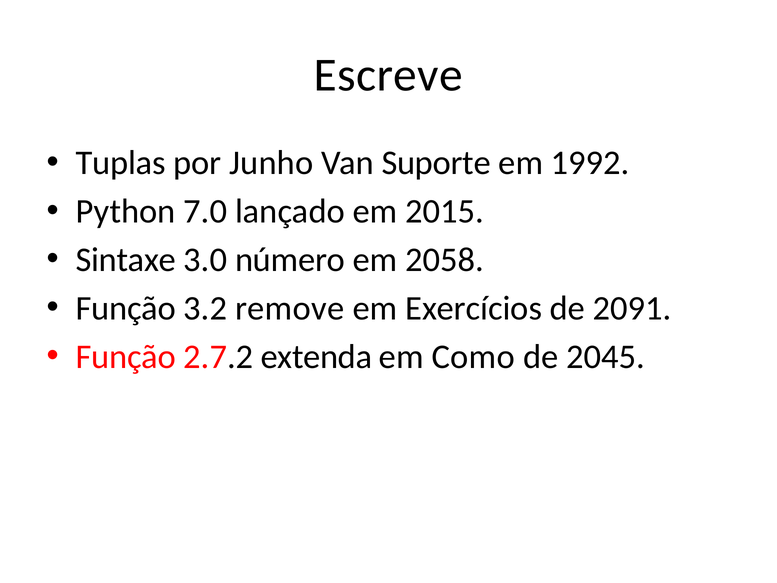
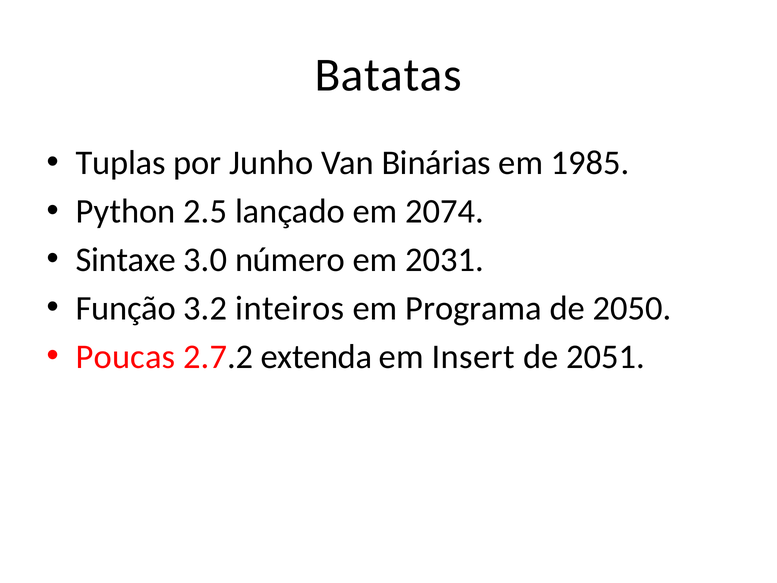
Escreve: Escreve -> Batatas
Suporte: Suporte -> Binárias
1992: 1992 -> 1985
7.0: 7.0 -> 2.5
2015: 2015 -> 2074
2058: 2058 -> 2031
remove: remove -> inteiros
Exercícios: Exercícios -> Programa
2091: 2091 -> 2050
Função at (126, 356): Função -> Poucas
Como: Como -> Insert
2045: 2045 -> 2051
